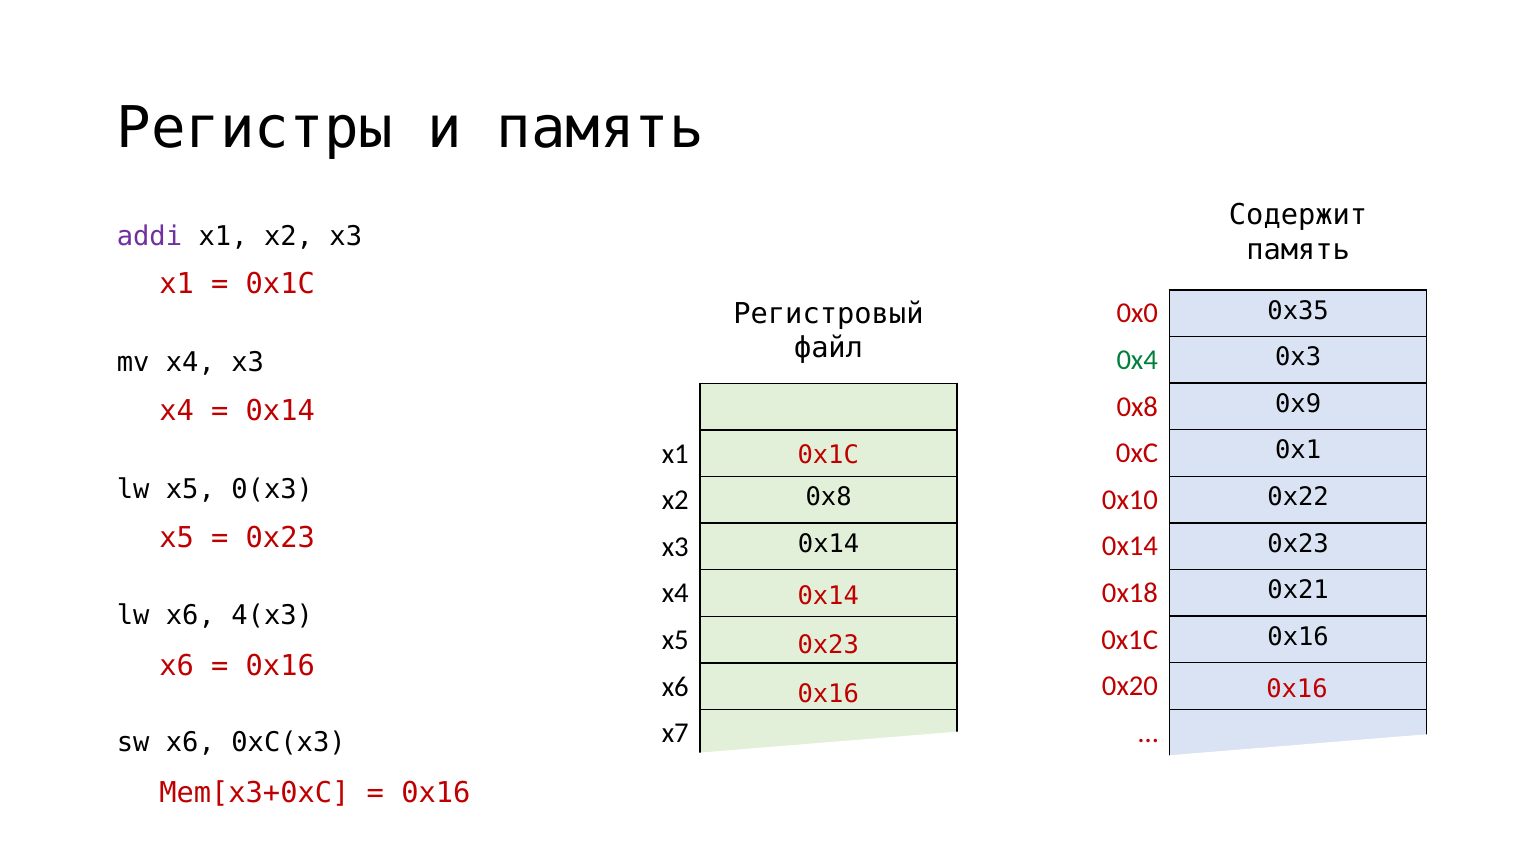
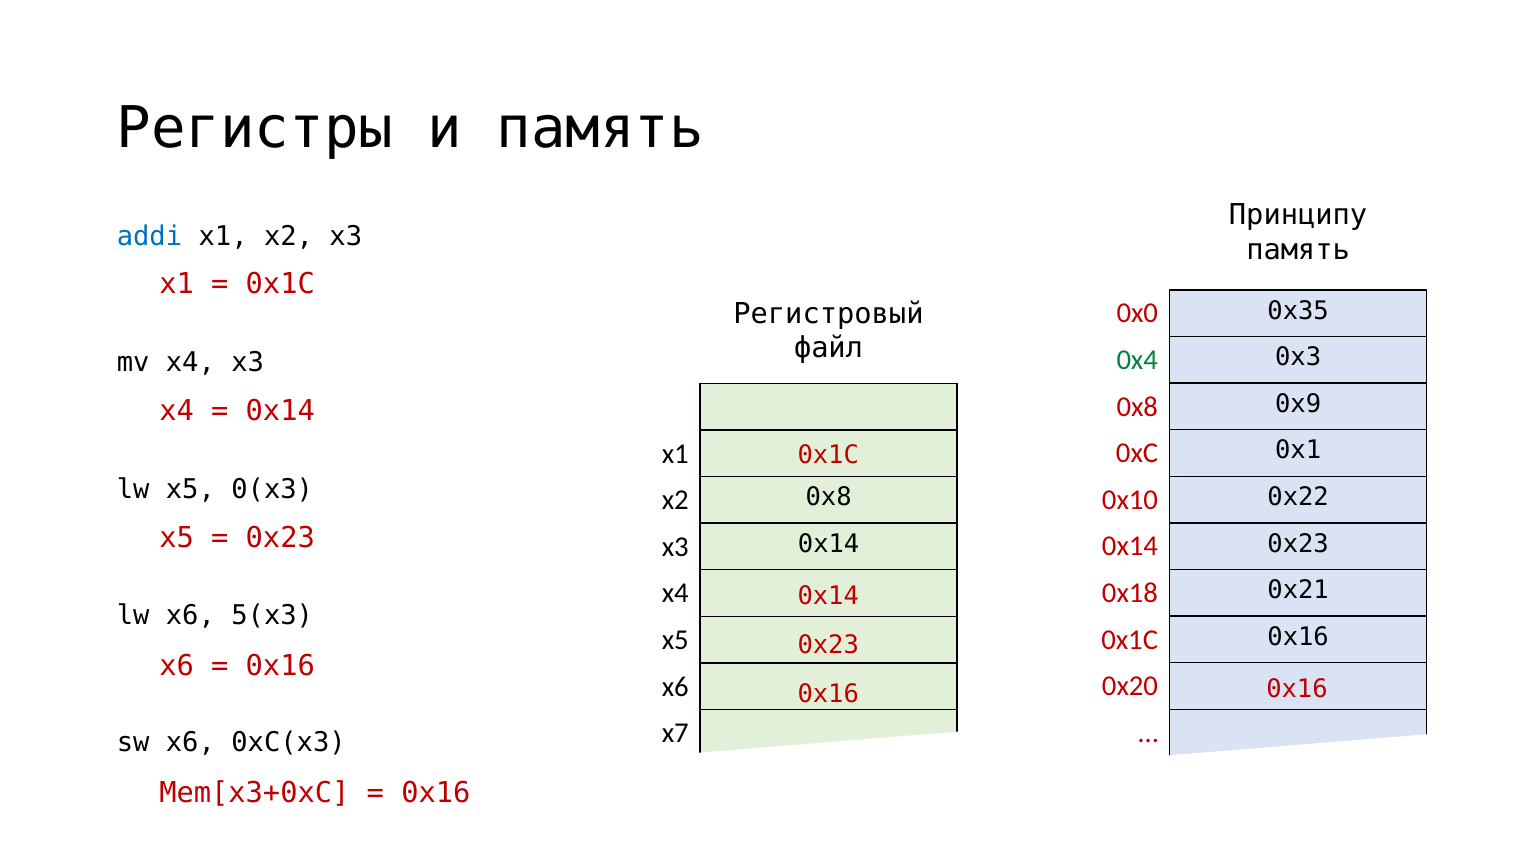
Содержит: Содержит -> Принципу
addi colour: purple -> blue
4(x3: 4(x3 -> 5(x3
